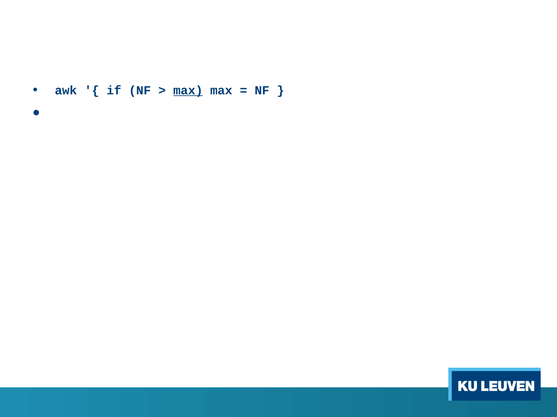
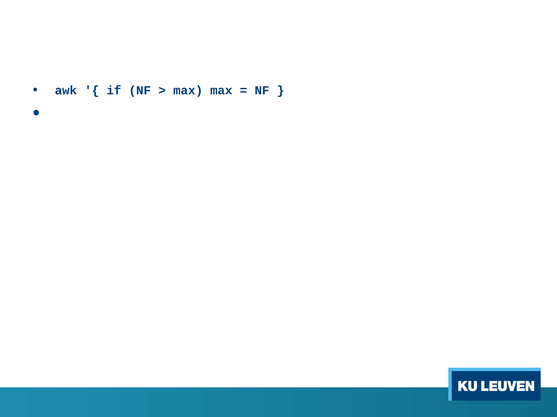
max at (188, 91) underline: present -> none
